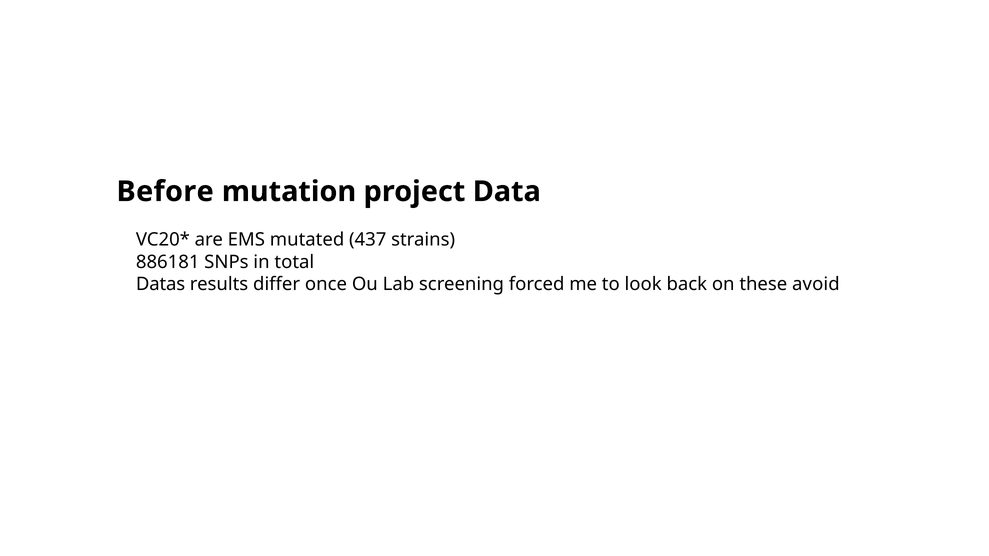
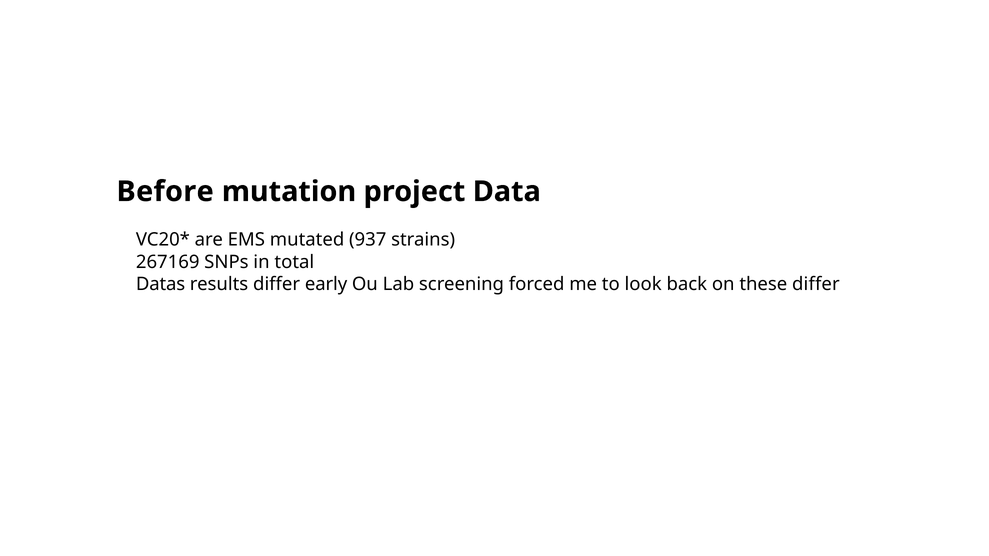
437: 437 -> 937
886181: 886181 -> 267169
once: once -> early
these avoid: avoid -> differ
